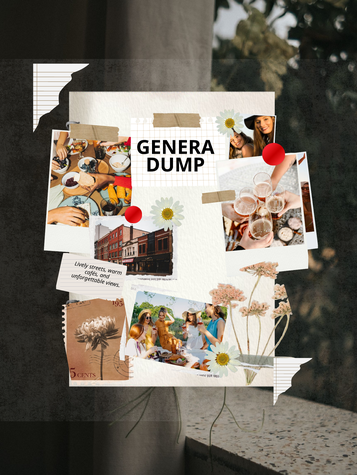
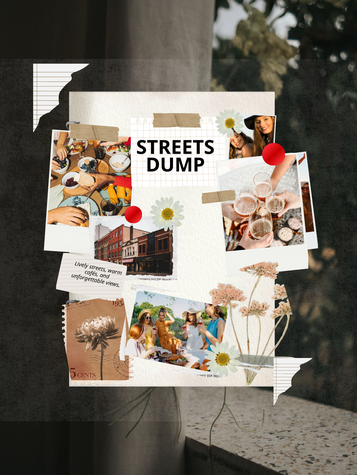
GENERA at (175, 148): GENERA -> STREETS
